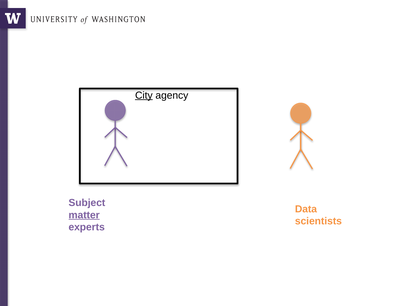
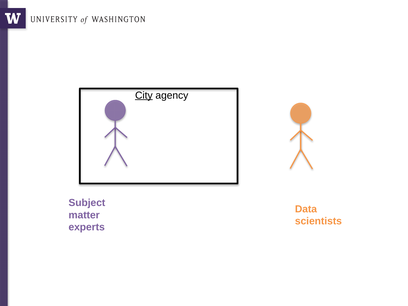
matter underline: present -> none
